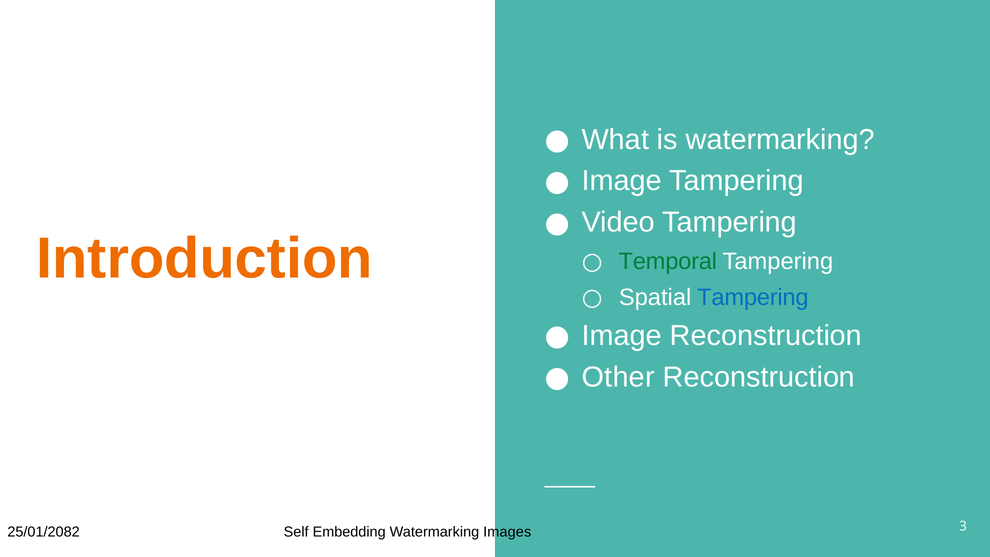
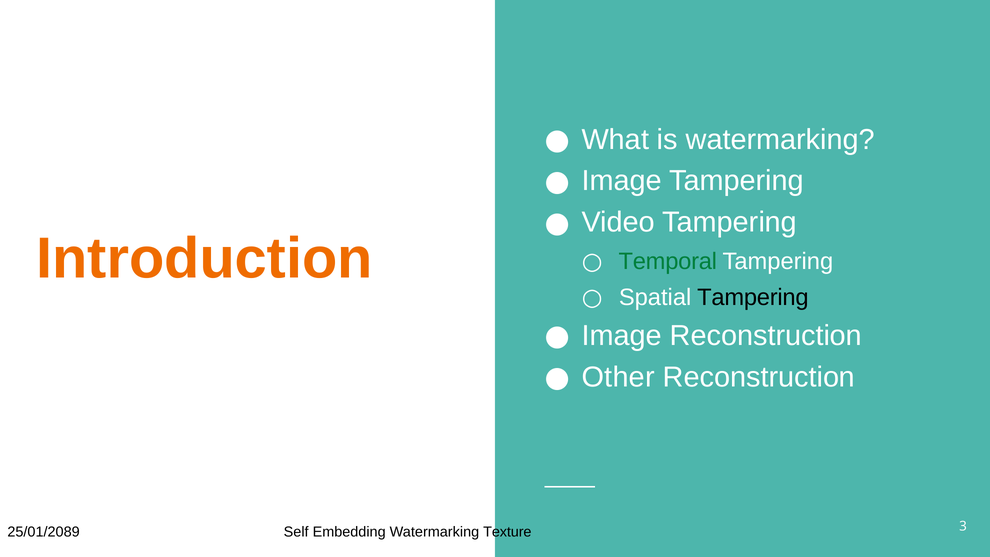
Tampering at (753, 297) colour: blue -> black
25/01/2082: 25/01/2082 -> 25/01/2089
Images: Images -> Texture
